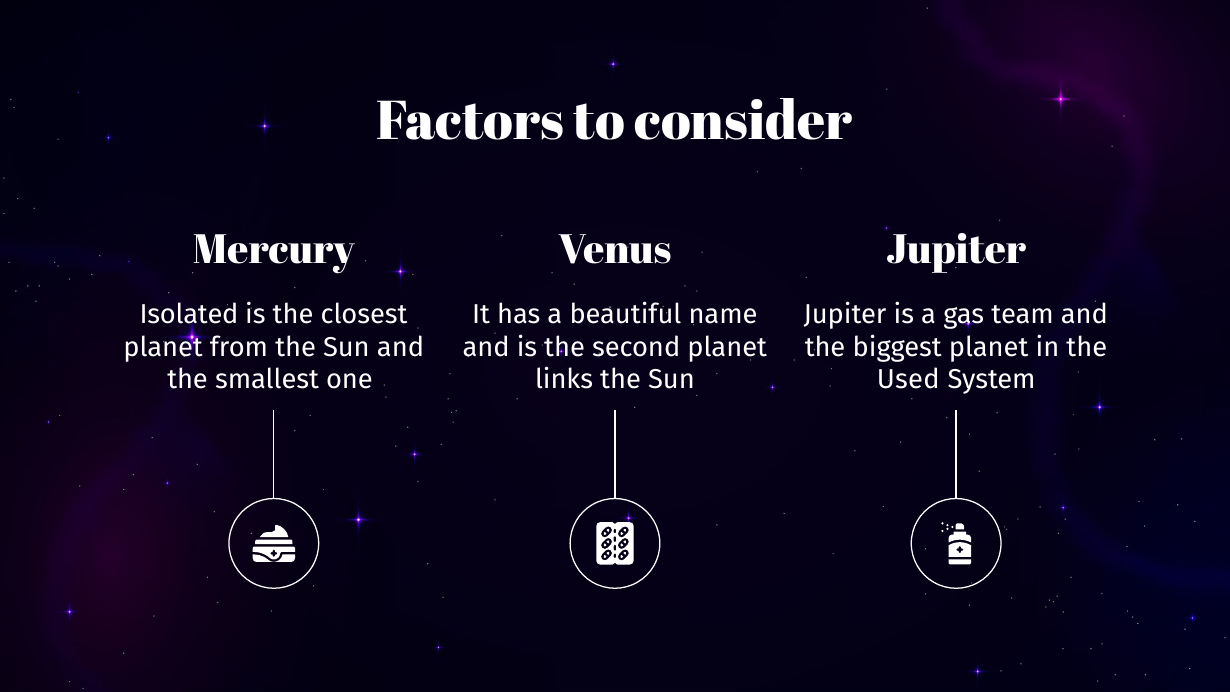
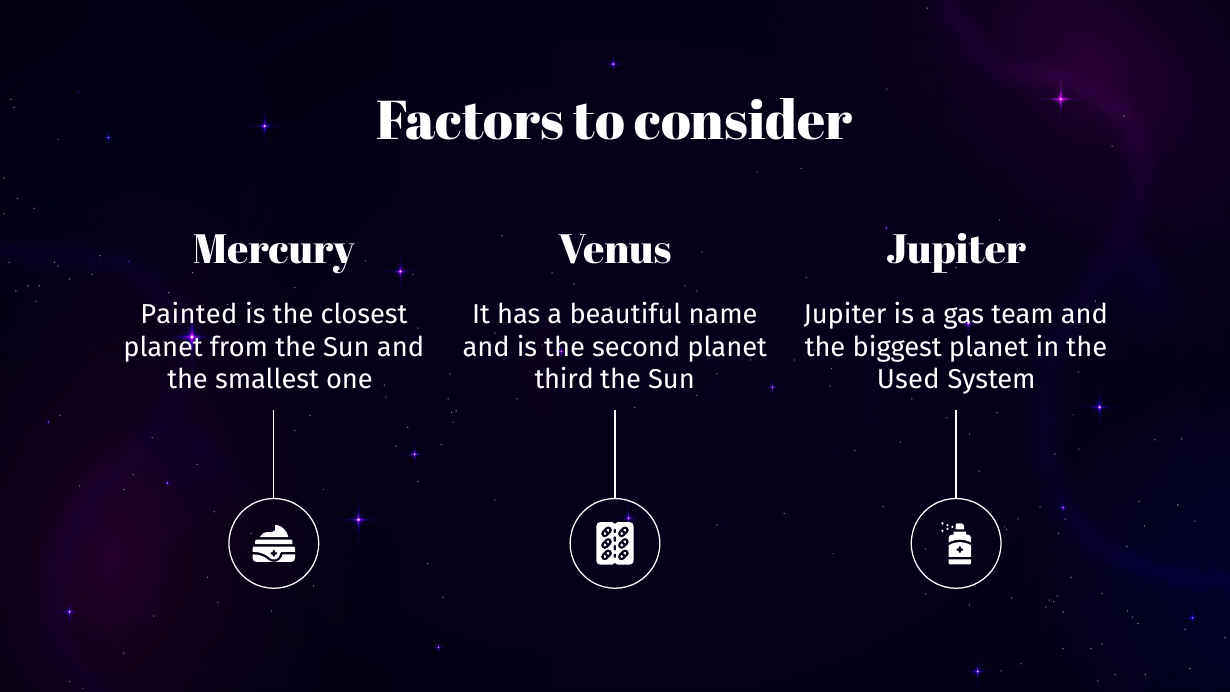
Isolated: Isolated -> Painted
links: links -> third
